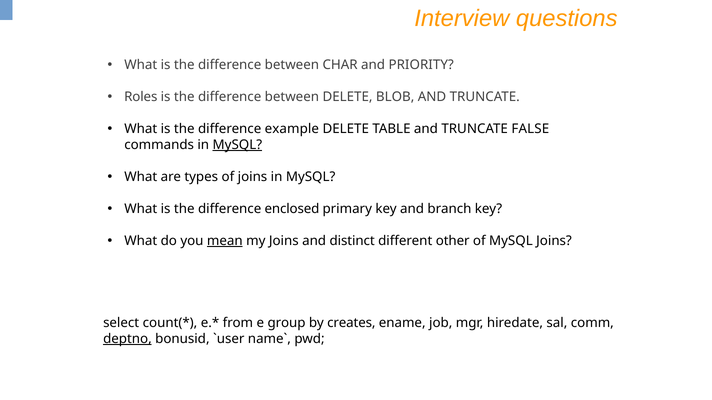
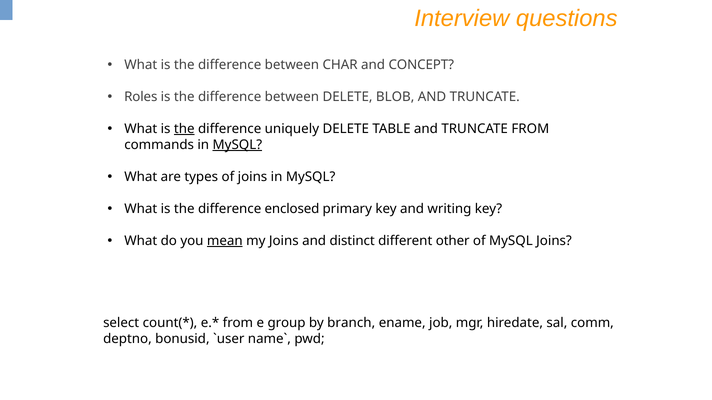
PRIORITY: PRIORITY -> CONCEPT
the at (184, 129) underline: none -> present
example: example -> uniquely
TRUNCATE FALSE: FALSE -> FROM
branch: branch -> writing
creates: creates -> branch
deptno underline: present -> none
